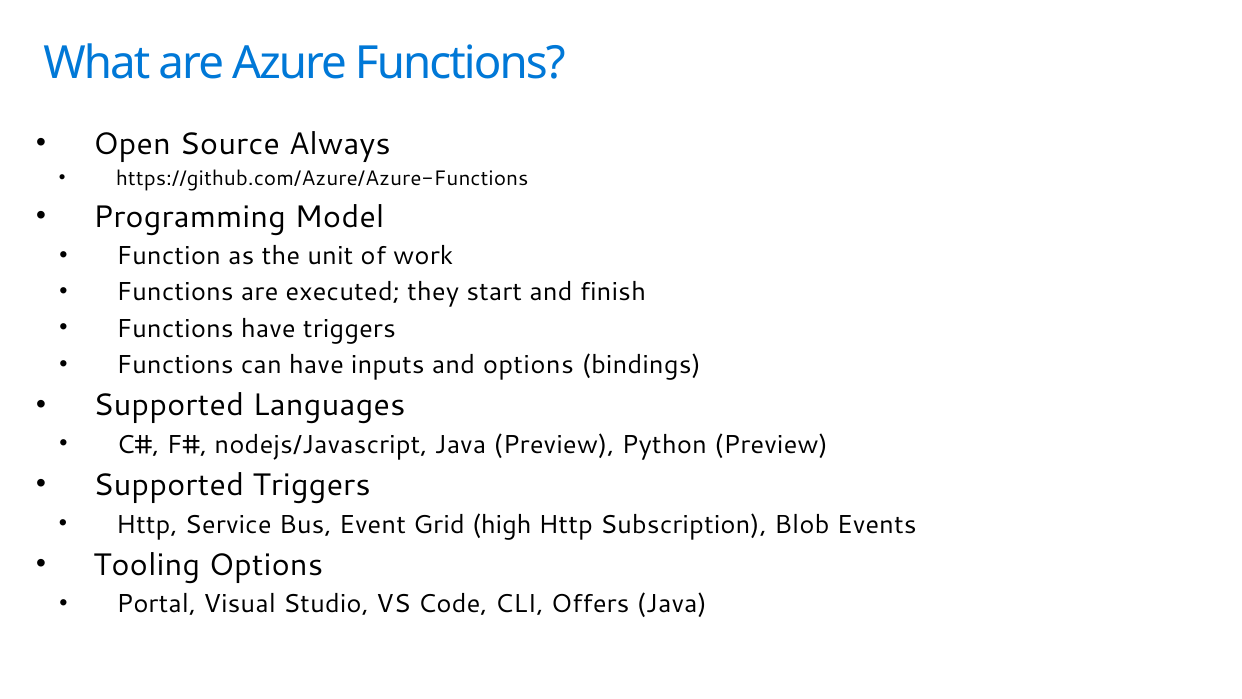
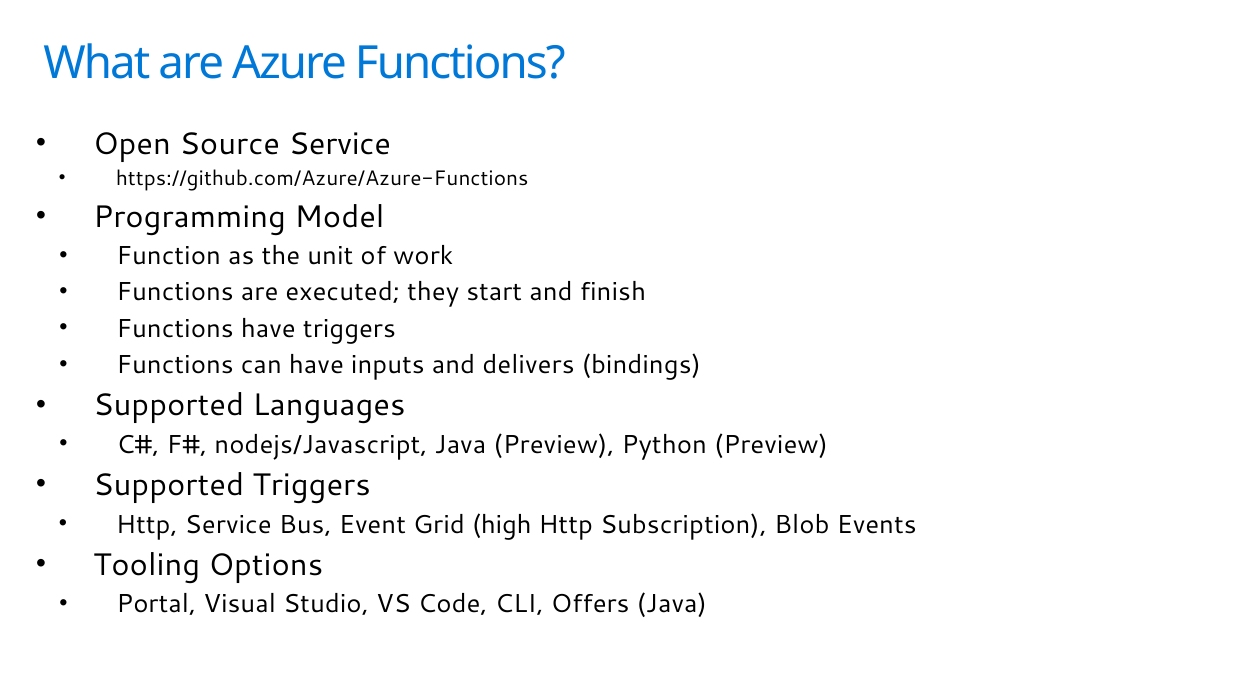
Source Always: Always -> Service
and options: options -> delivers
